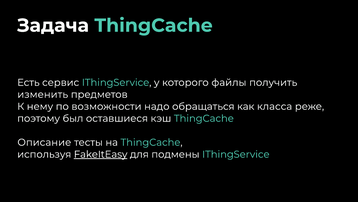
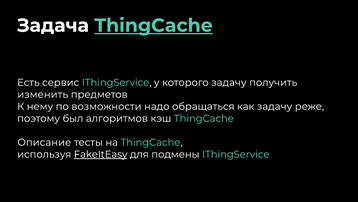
ThingCache at (154, 25) underline: none -> present
которого файлы: файлы -> задачу
как класса: класса -> задачу
оставшиеся: оставшиеся -> алгоритмов
